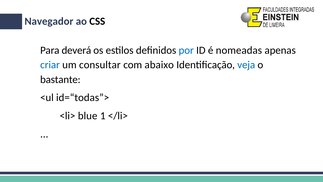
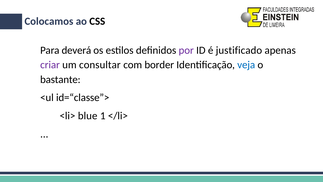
Navegador: Navegador -> Colocamos
por colour: blue -> purple
nomeadas: nomeadas -> justificado
criar colour: blue -> purple
abaixo: abaixo -> border
id=“todas”>: id=“todas”> -> id=“classe”>
